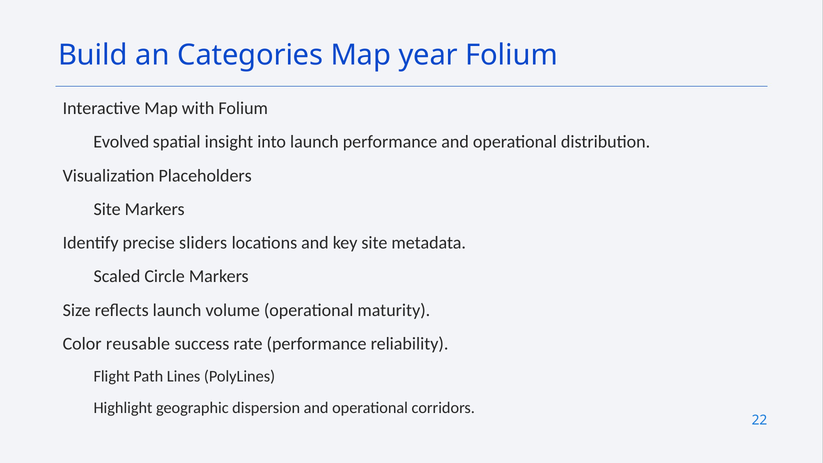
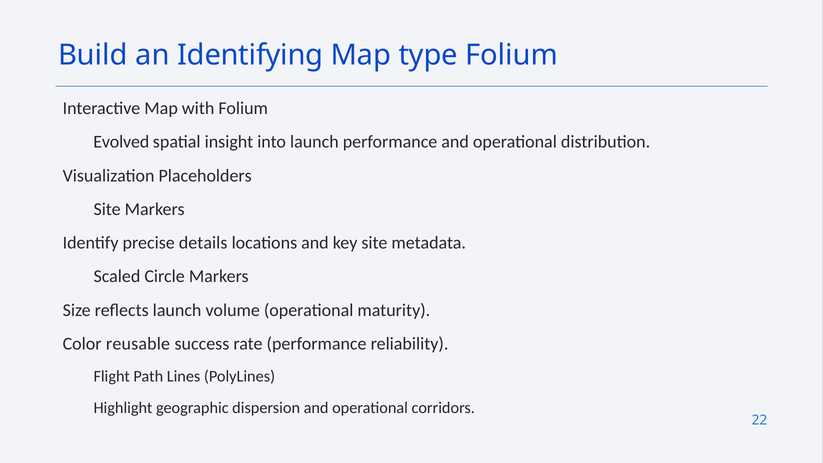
Categories: Categories -> Identifying
year: year -> type
sliders: sliders -> details
